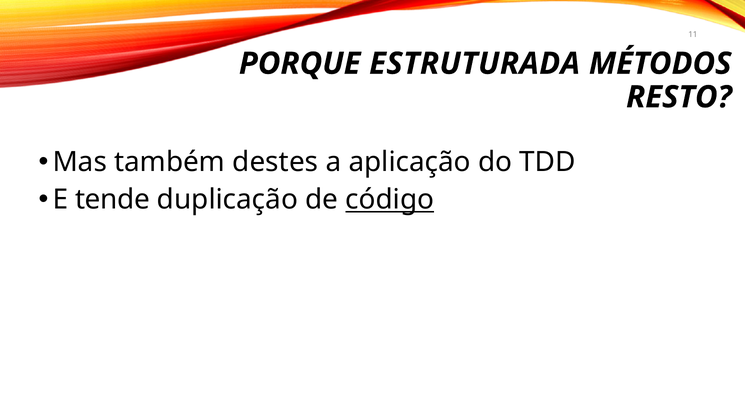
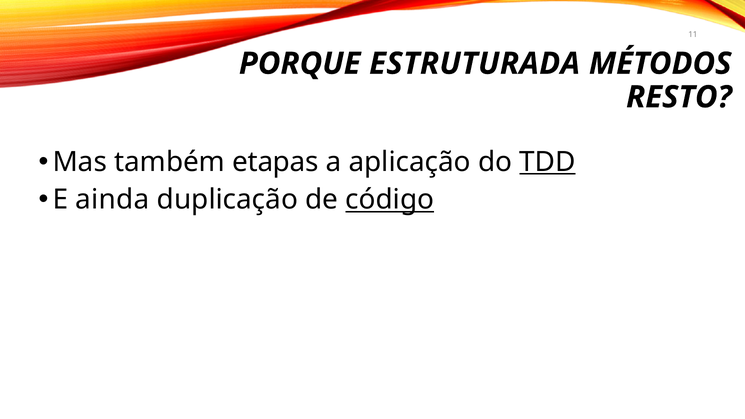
destes: destes -> etapas
TDD underline: none -> present
tende: tende -> ainda
